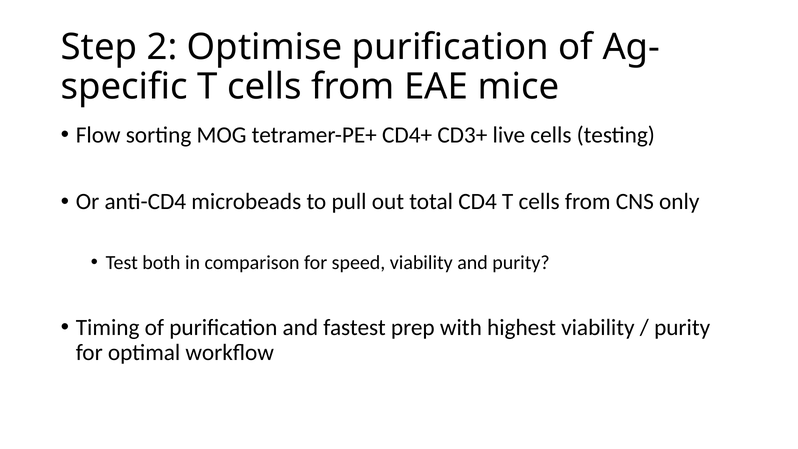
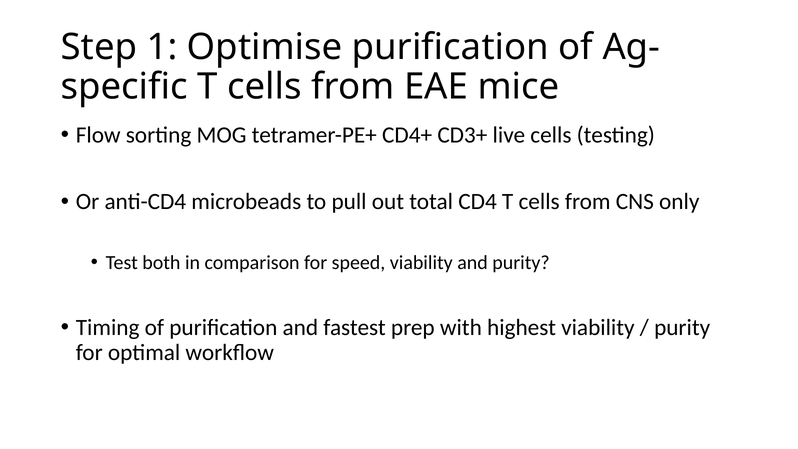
2: 2 -> 1
